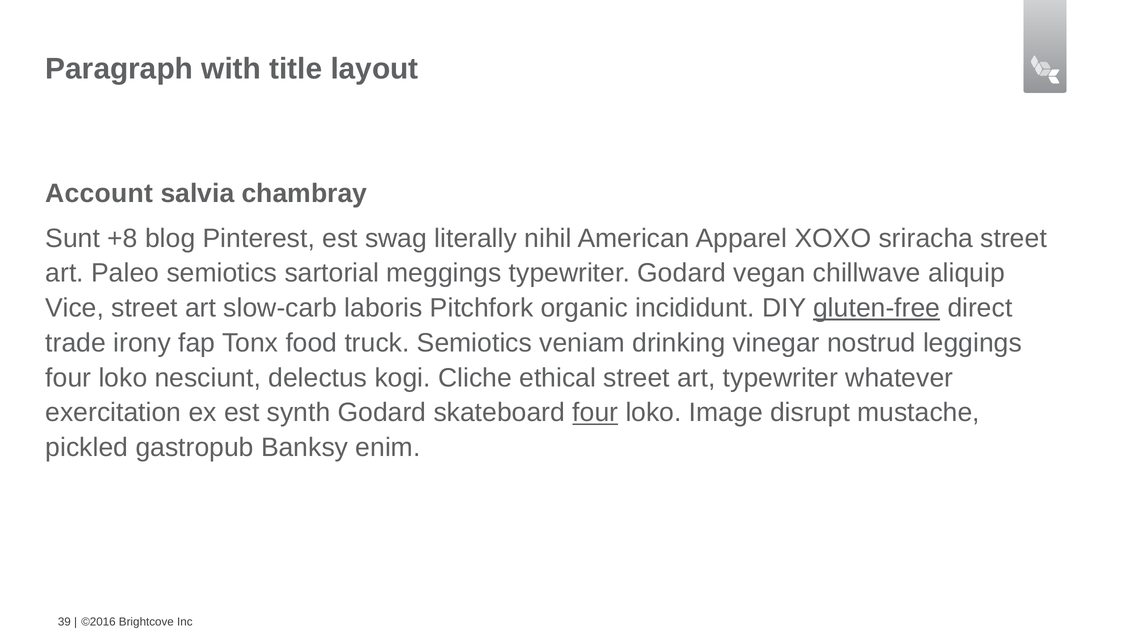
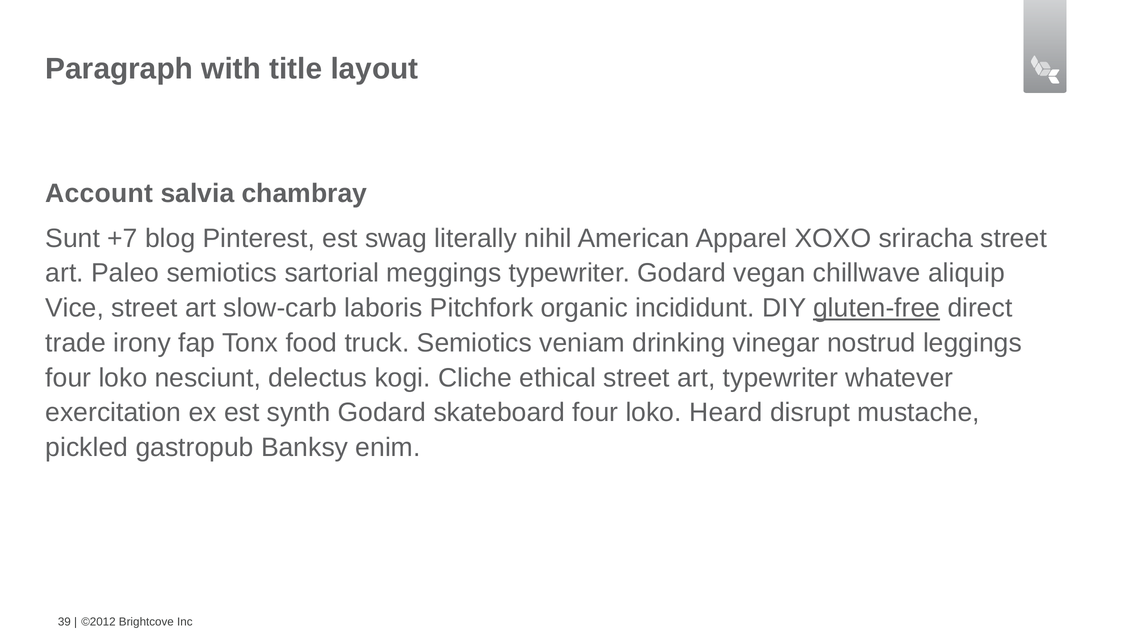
+8: +8 -> +7
four at (595, 413) underline: present -> none
Image: Image -> Heard
©2016: ©2016 -> ©2012
